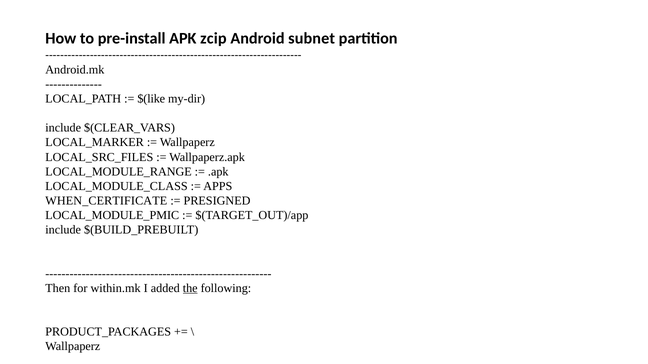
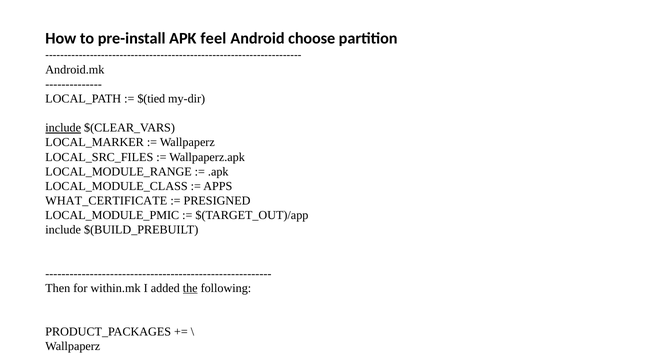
zcip: zcip -> feel
subnet: subnet -> choose
$(like: $(like -> $(tied
include at (63, 128) underline: none -> present
WHEN_CERTIFICATE: WHEN_CERTIFICATE -> WHAT_CERTIFICATE
